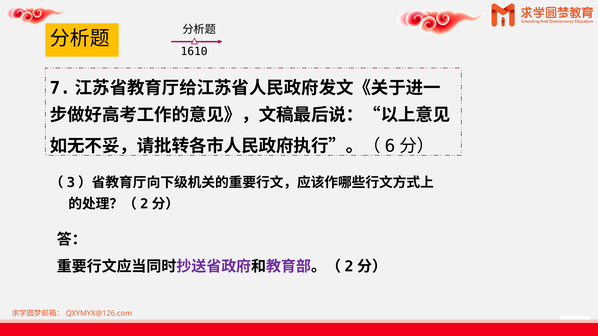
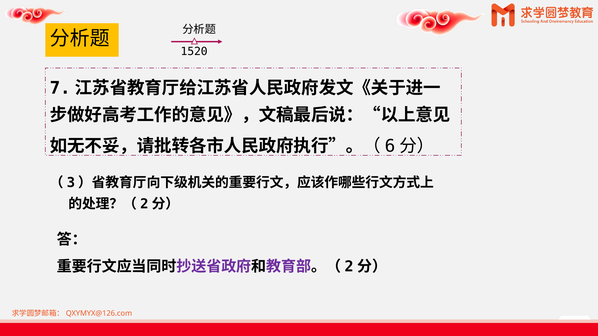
1610: 1610 -> 1520
